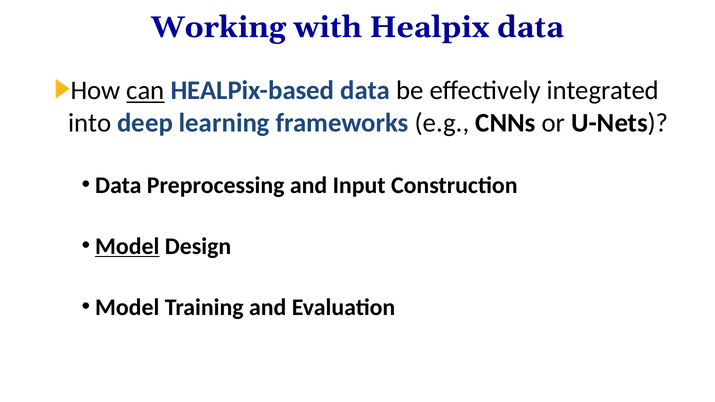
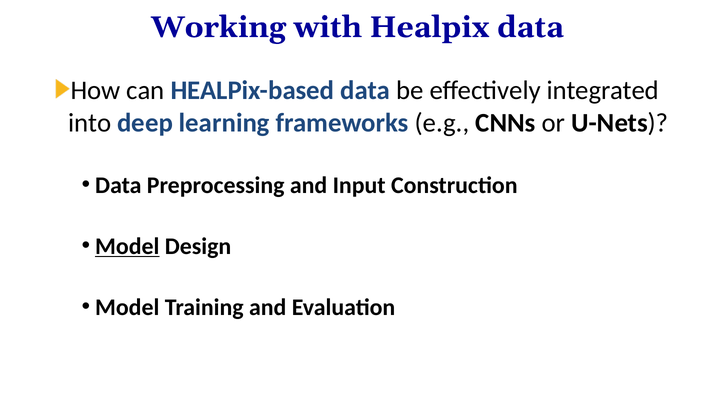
can underline: present -> none
